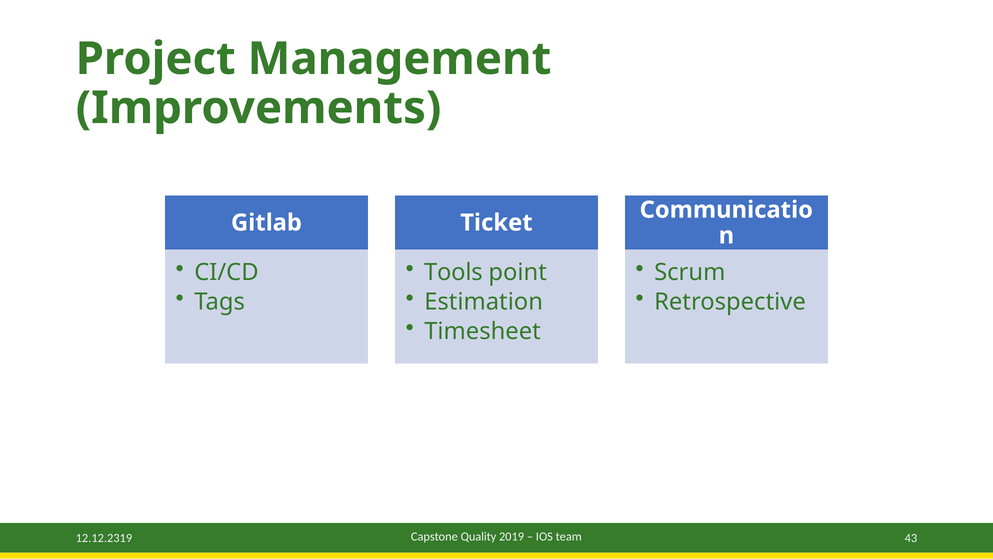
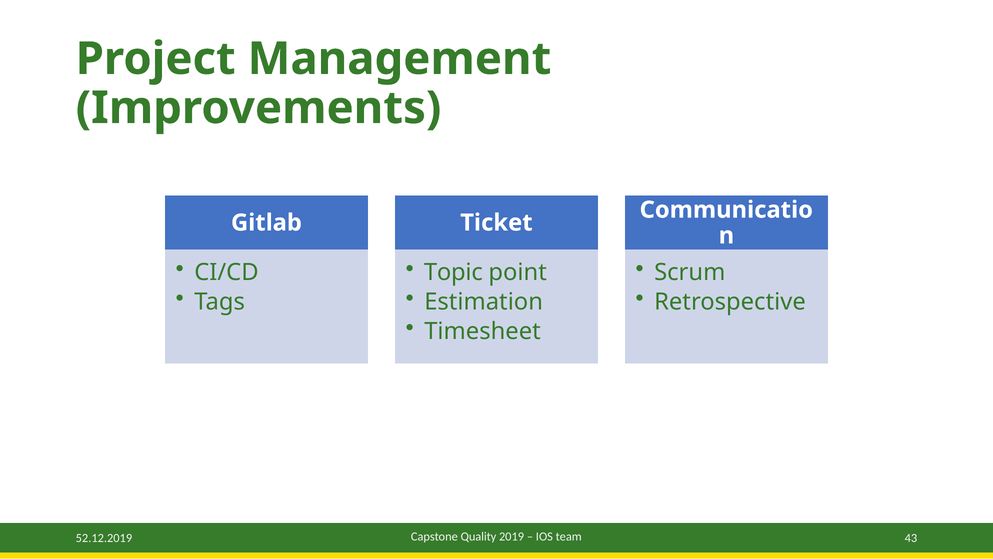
Tools: Tools -> Topic
12.12.2319: 12.12.2319 -> 52.12.2019
